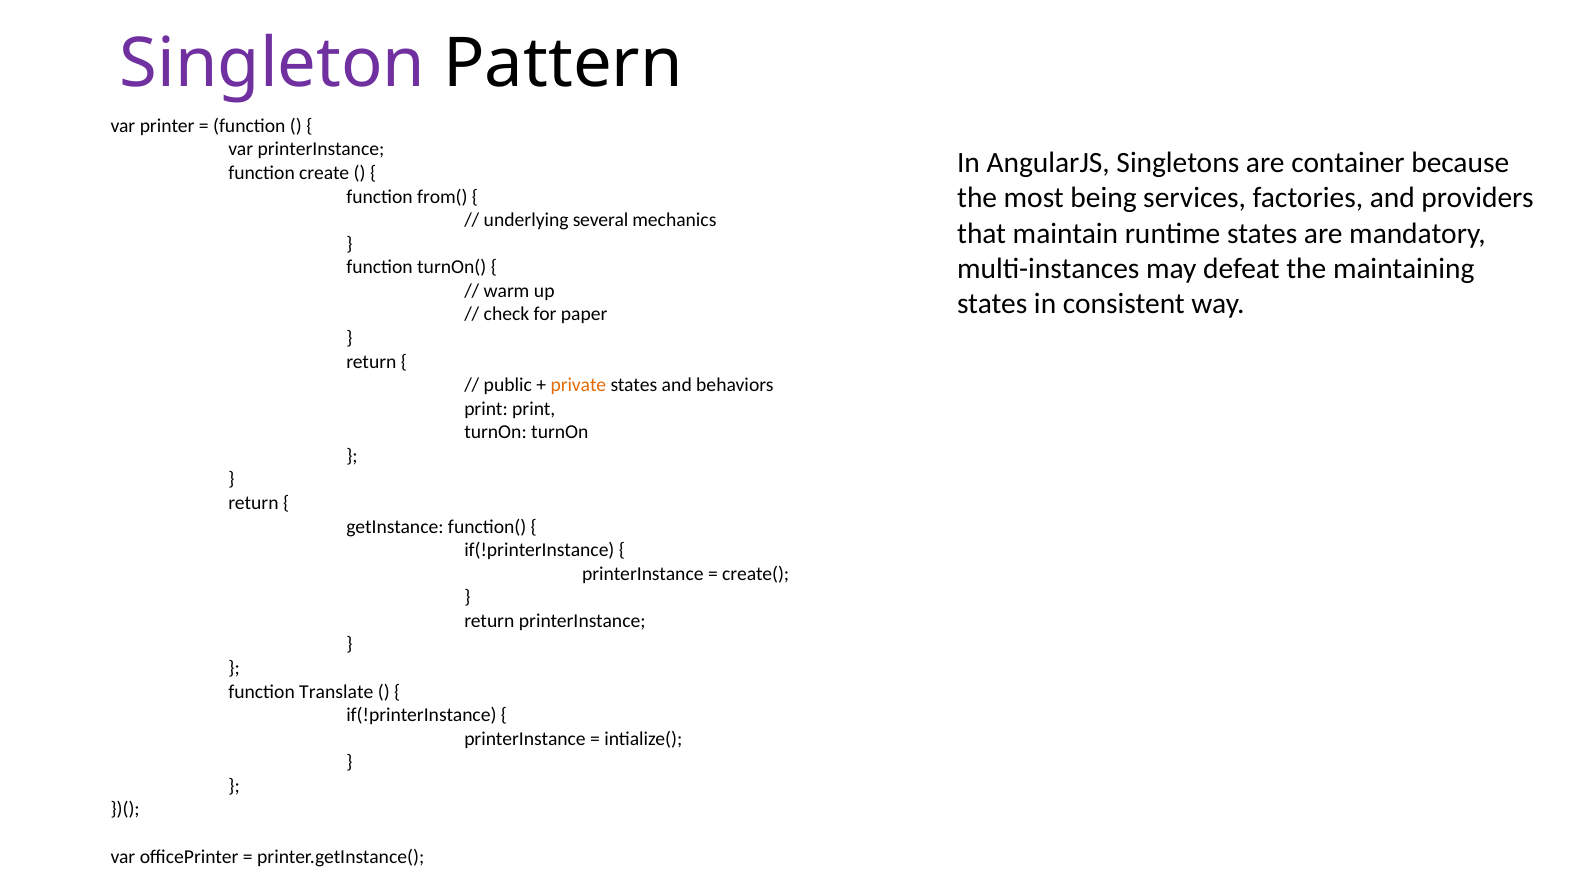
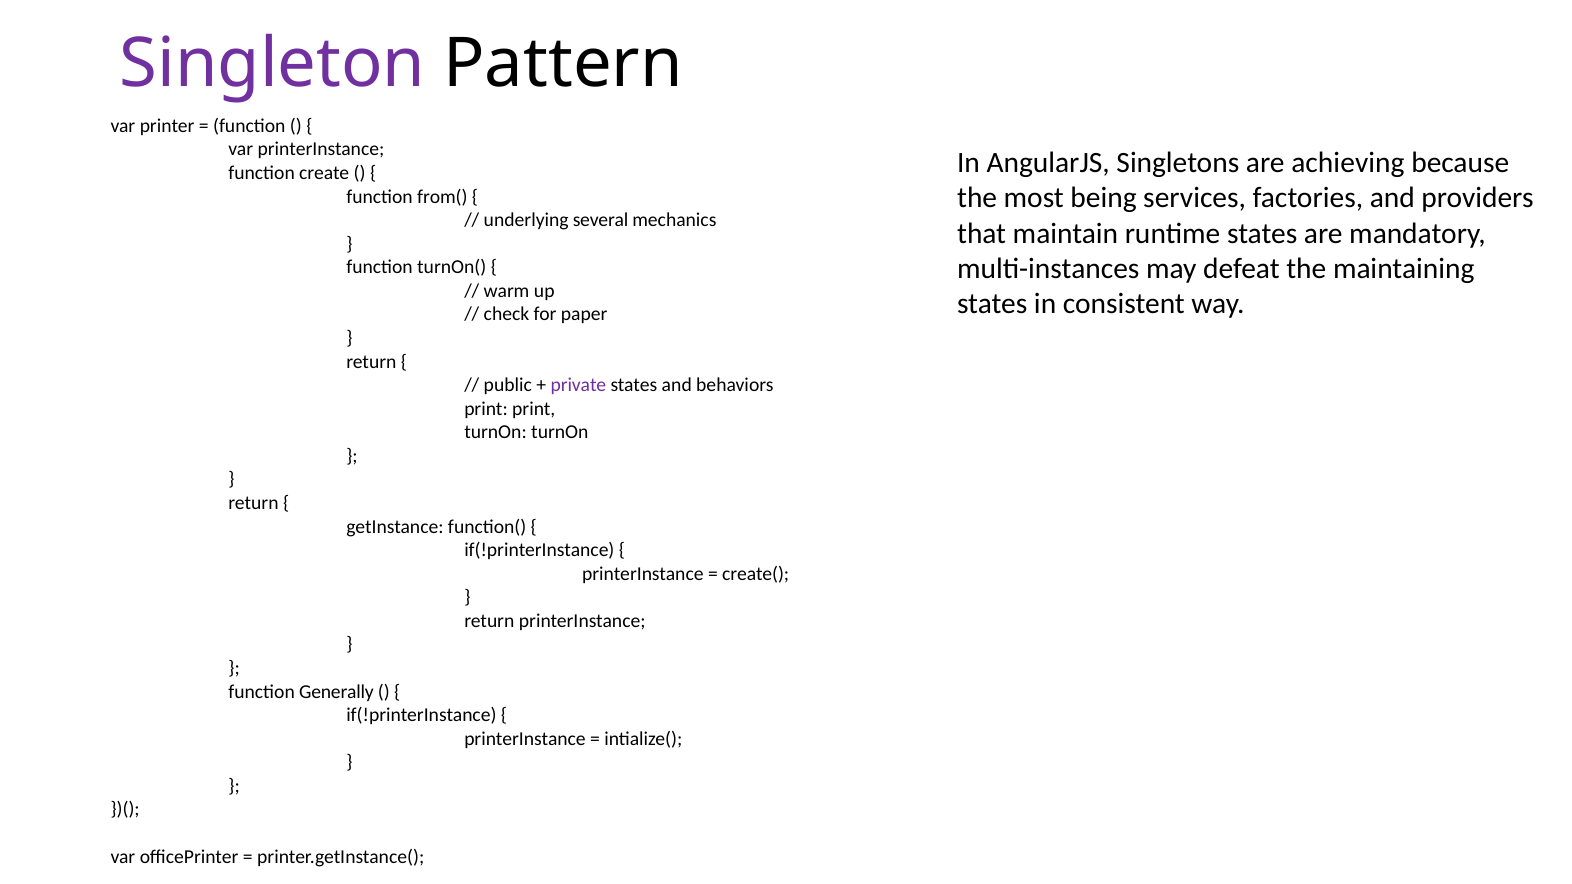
container: container -> achieving
private colour: orange -> purple
Translate: Translate -> Generally
